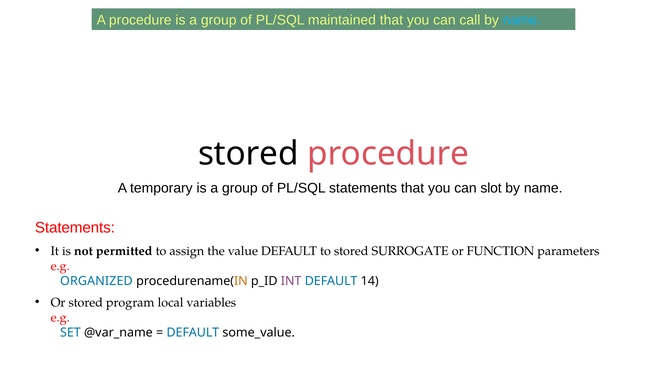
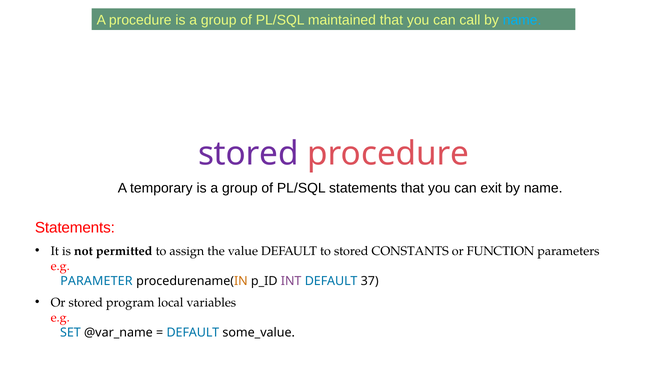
stored at (248, 154) colour: black -> purple
slot: slot -> exit
SURROGATE: SURROGATE -> CONSTANTS
ORGANIZED: ORGANIZED -> PARAMETER
14: 14 -> 37
